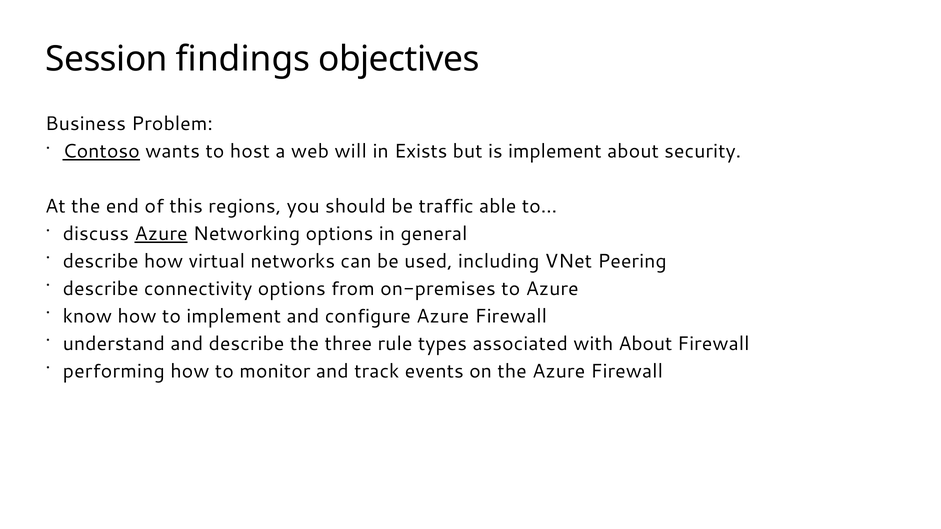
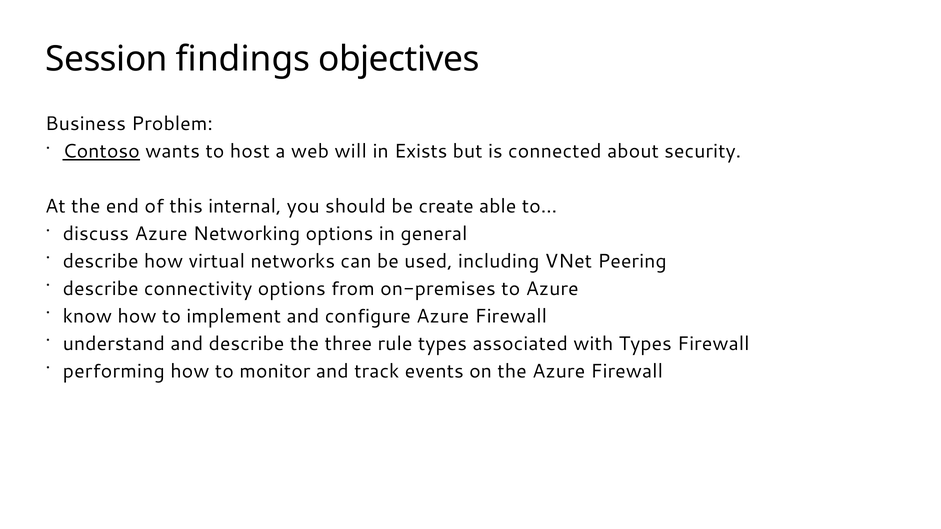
is implement: implement -> connected
regions: regions -> internal
traffic: traffic -> create
Azure at (161, 234) underline: present -> none
with About: About -> Types
